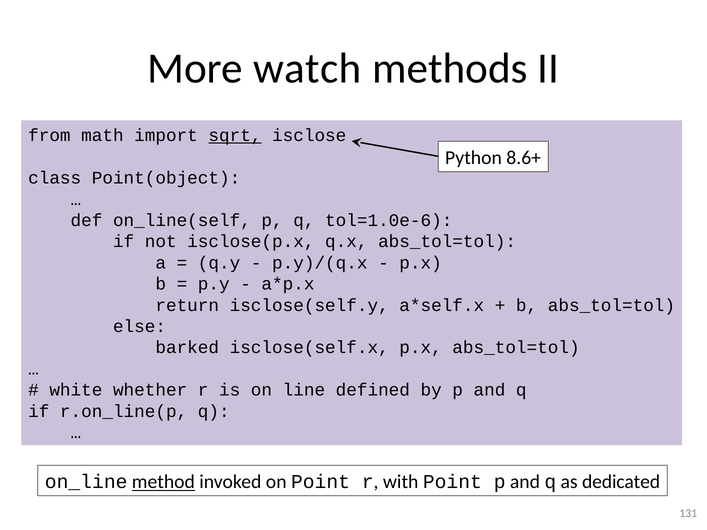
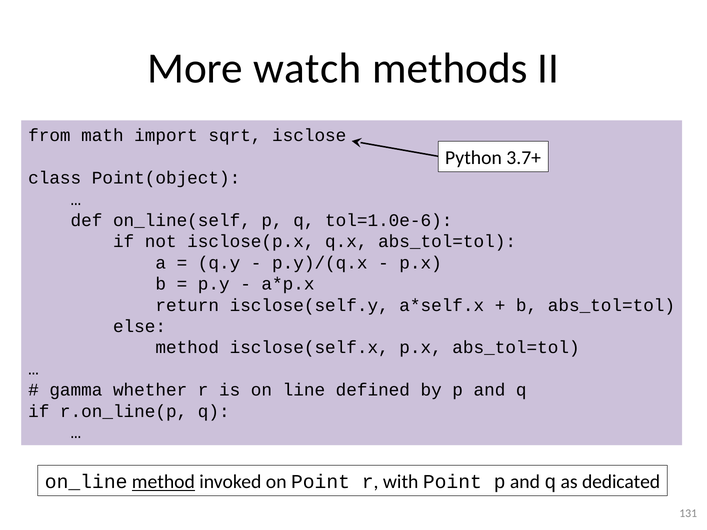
sqrt underline: present -> none
8.6+: 8.6+ -> 3.7+
barked at (187, 348): barked -> method
white: white -> gamma
